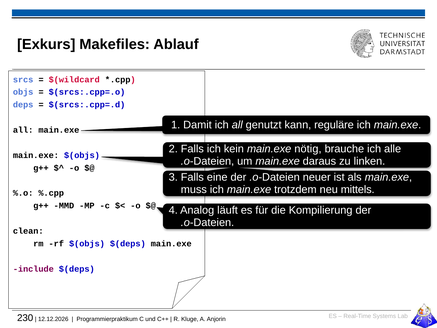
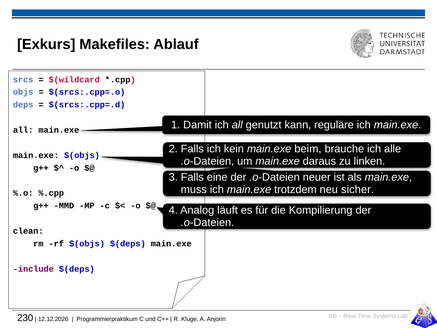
nötig: nötig -> beim
mittels: mittels -> sicher
